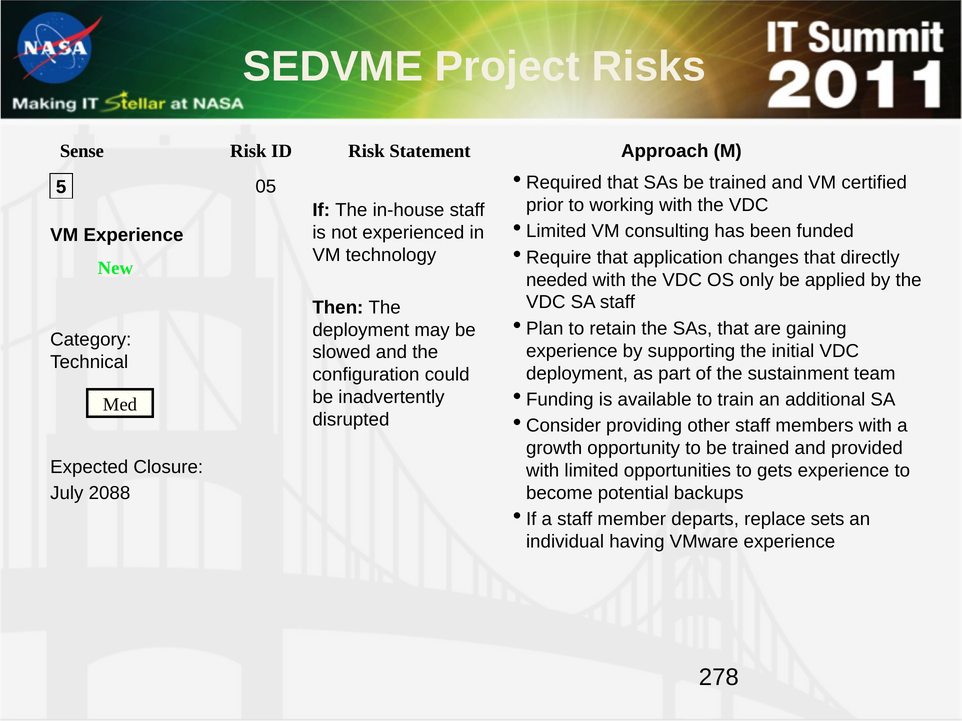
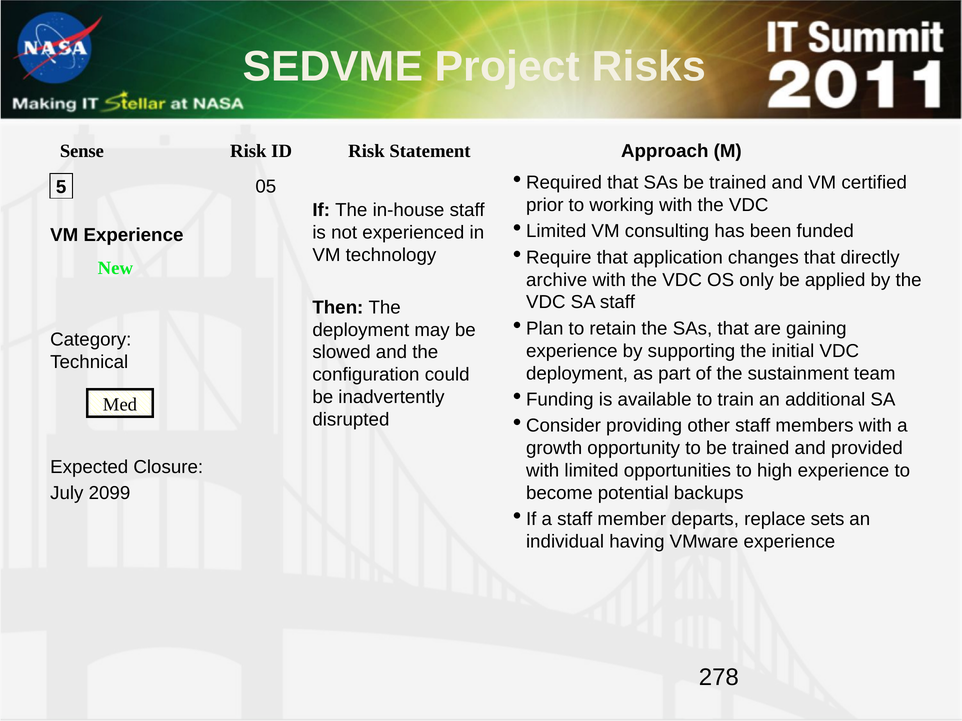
needed: needed -> archive
gets: gets -> high
2088: 2088 -> 2099
